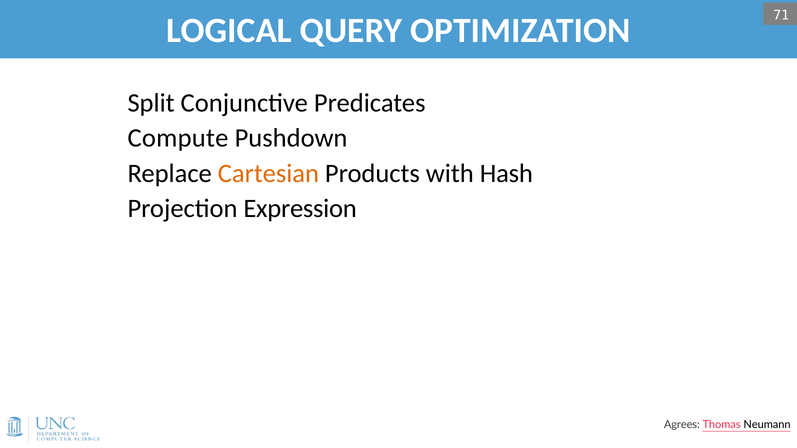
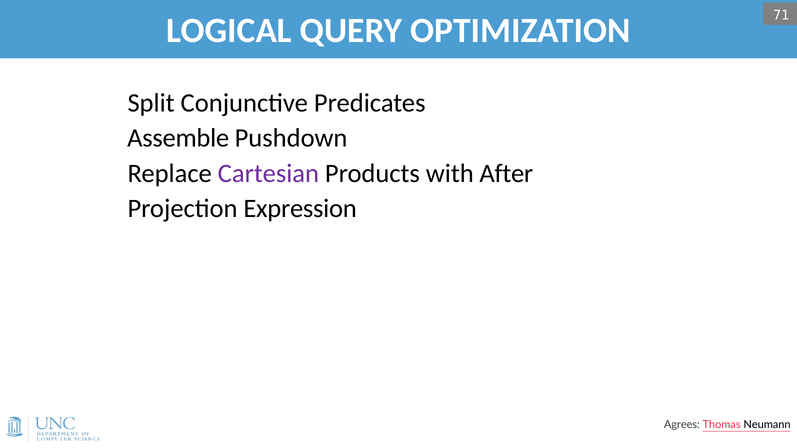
Compute: Compute -> Assemble
Cartesian colour: orange -> purple
Hash: Hash -> After
